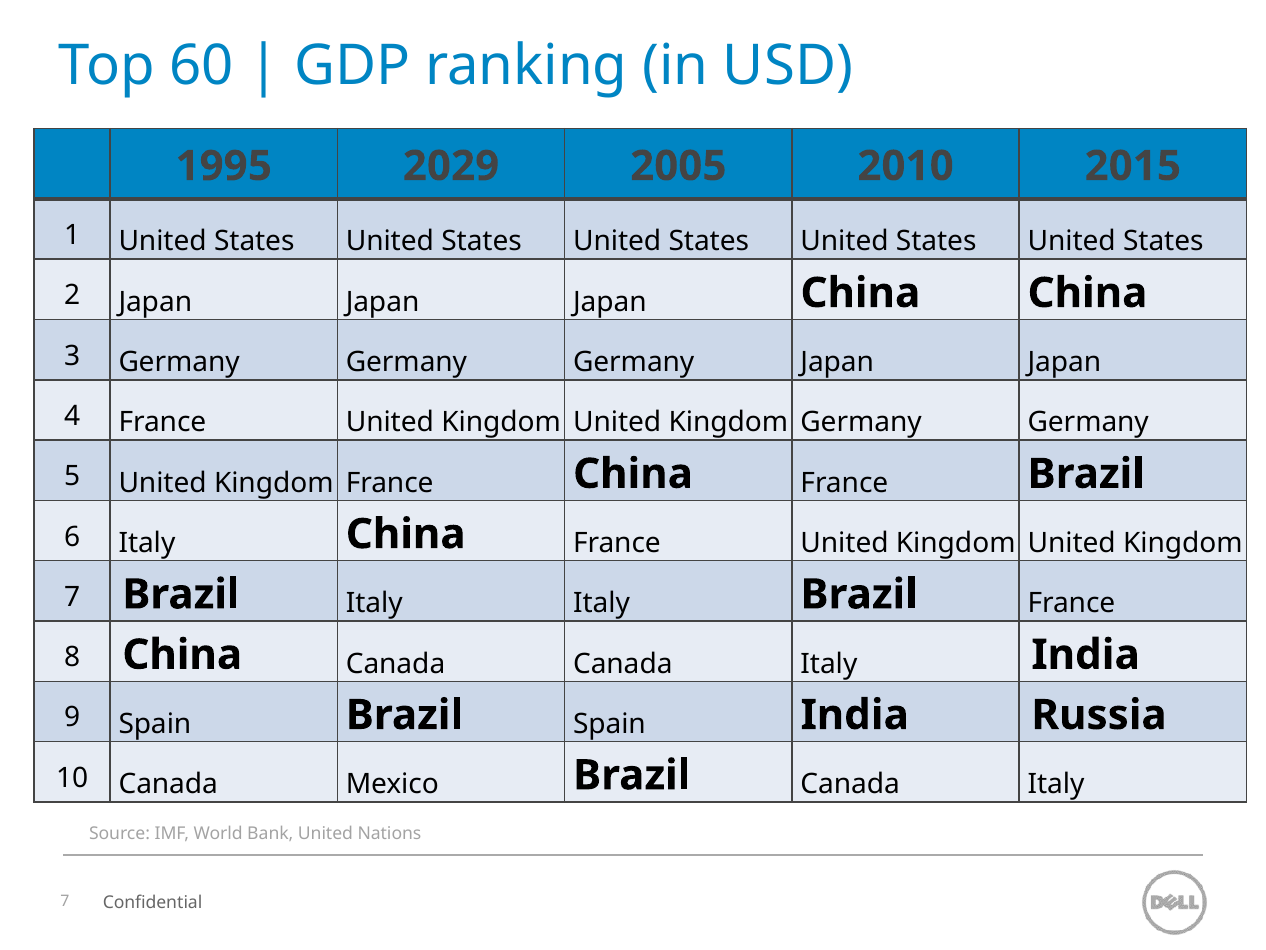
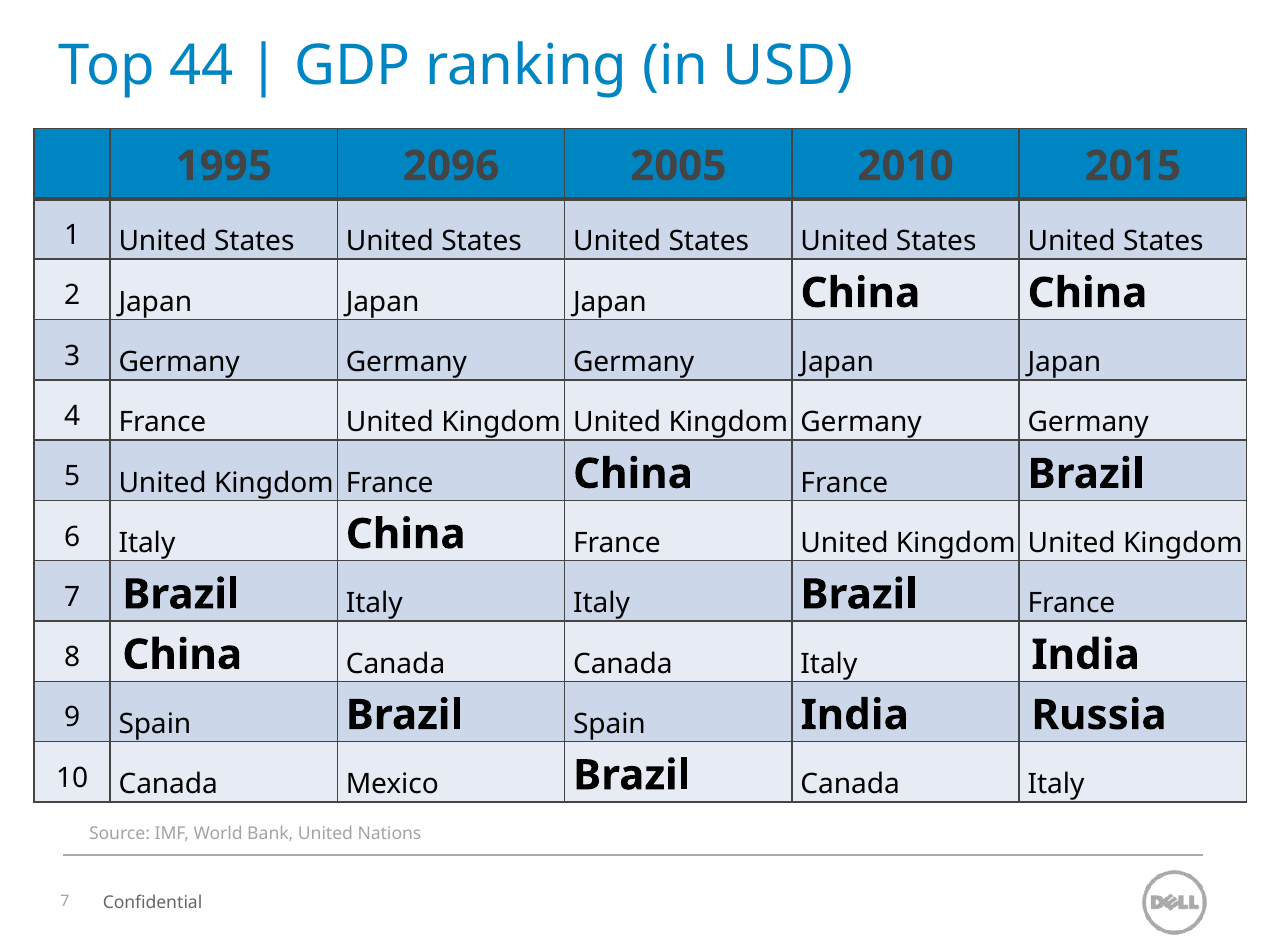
60: 60 -> 44
2029: 2029 -> 2096
